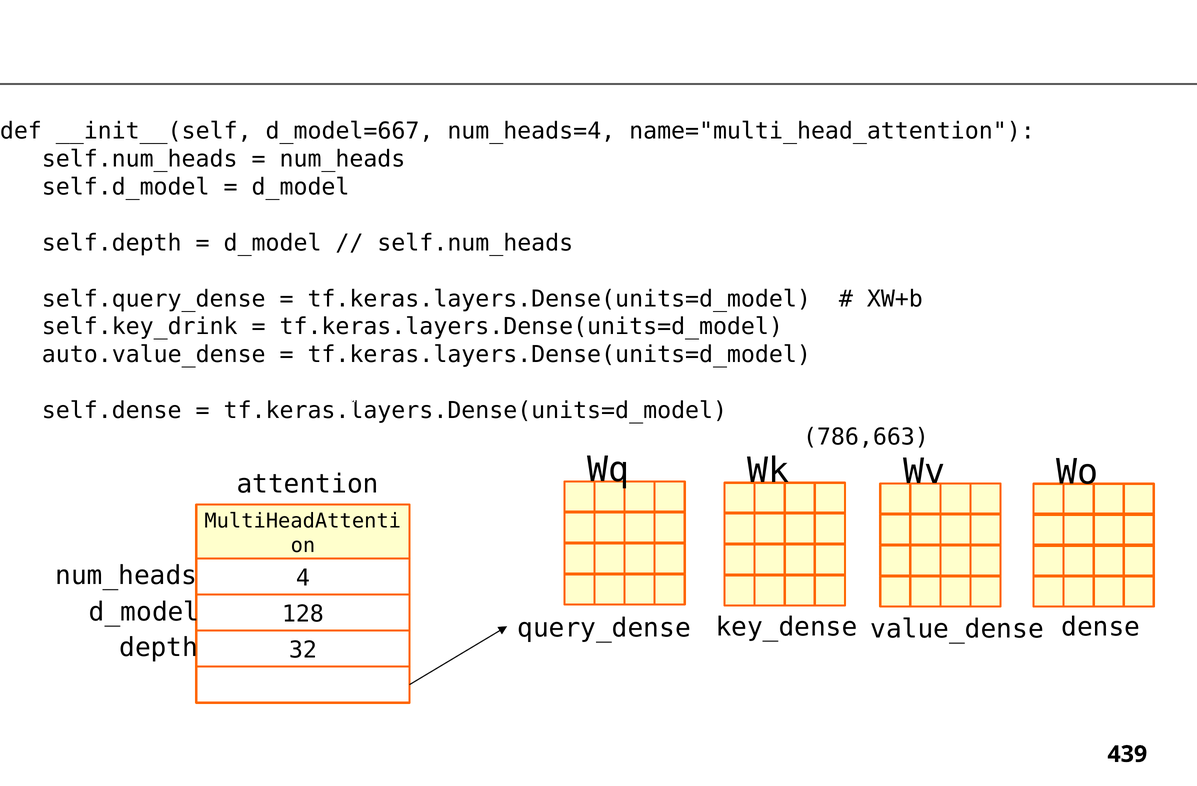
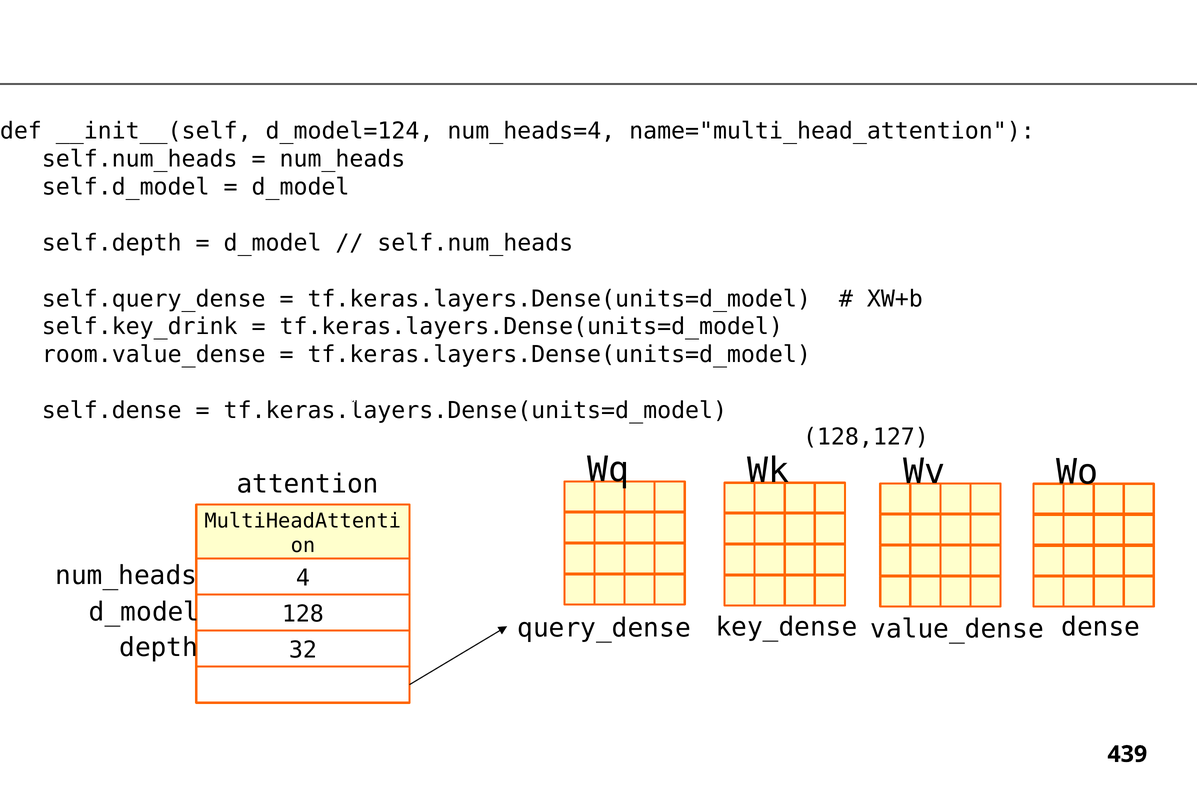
d_model=667: d_model=667 -> d_model=124
auto.value_dense: auto.value_dense -> room.value_dense
786,663: 786,663 -> 128,127
